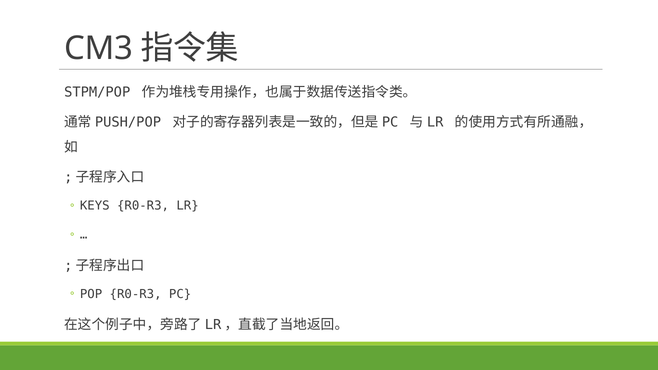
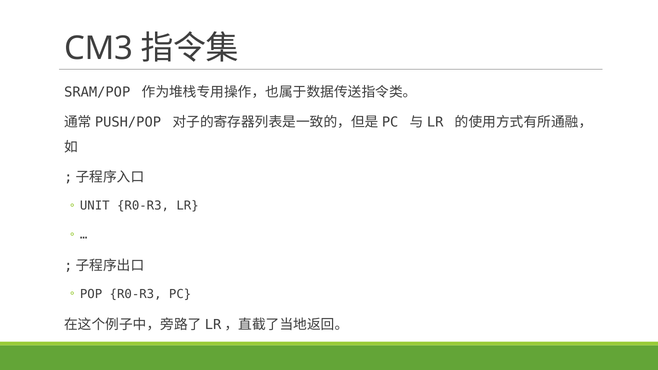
STPM/POP: STPM/POP -> SRAM/POP
KEYS: KEYS -> UNIT
